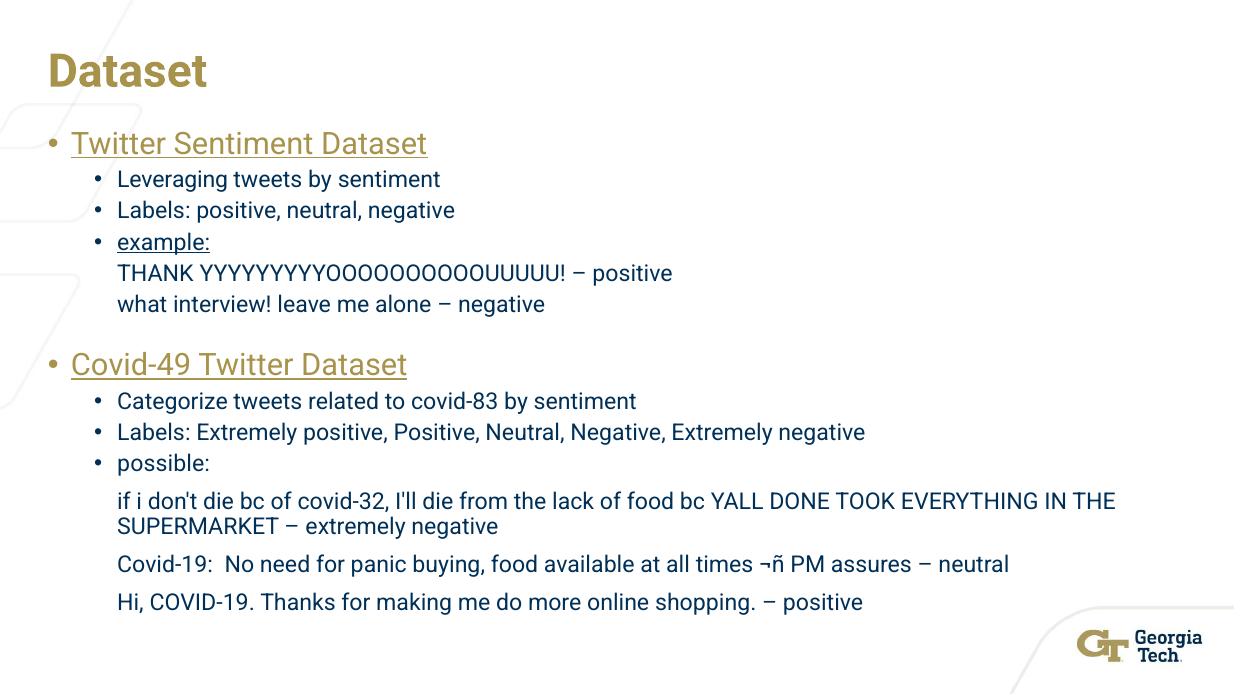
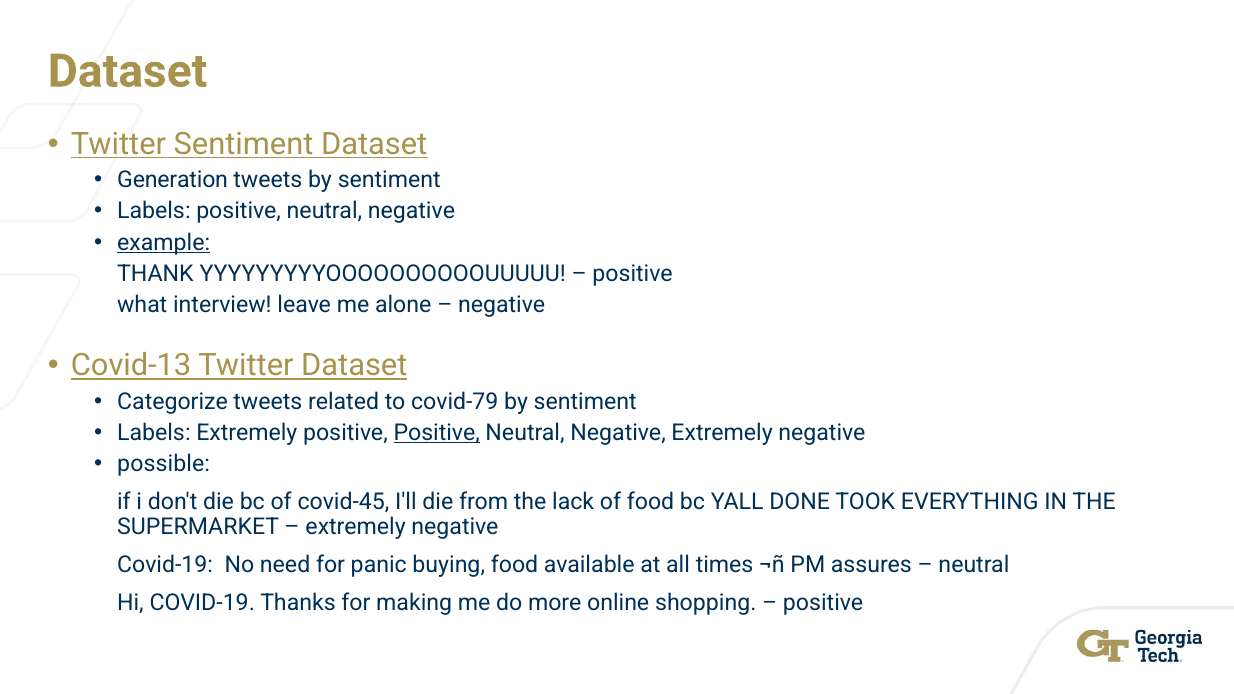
Leveraging: Leveraging -> Generation
Covid-49: Covid-49 -> Covid-13
covid-83: covid-83 -> covid-79
Positive at (437, 433) underline: none -> present
covid-32: covid-32 -> covid-45
